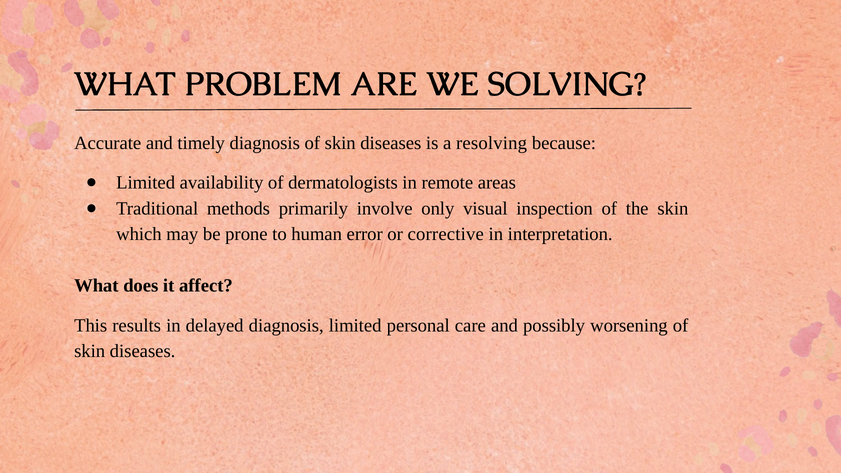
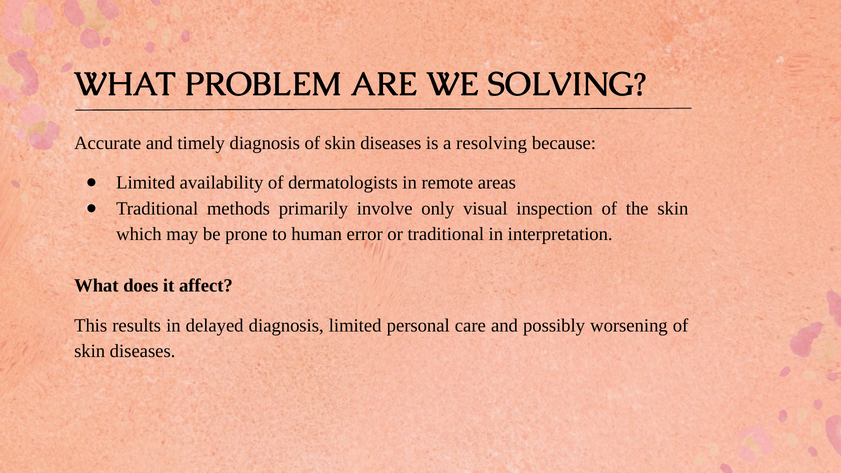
or corrective: corrective -> traditional
